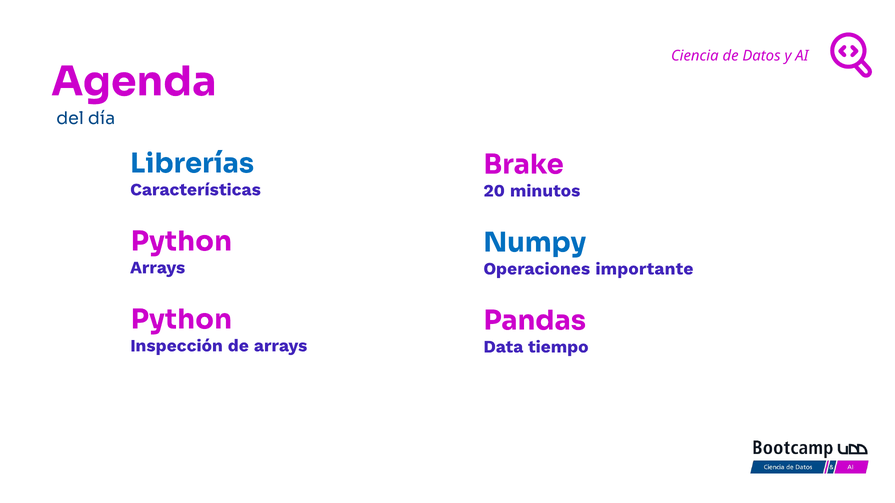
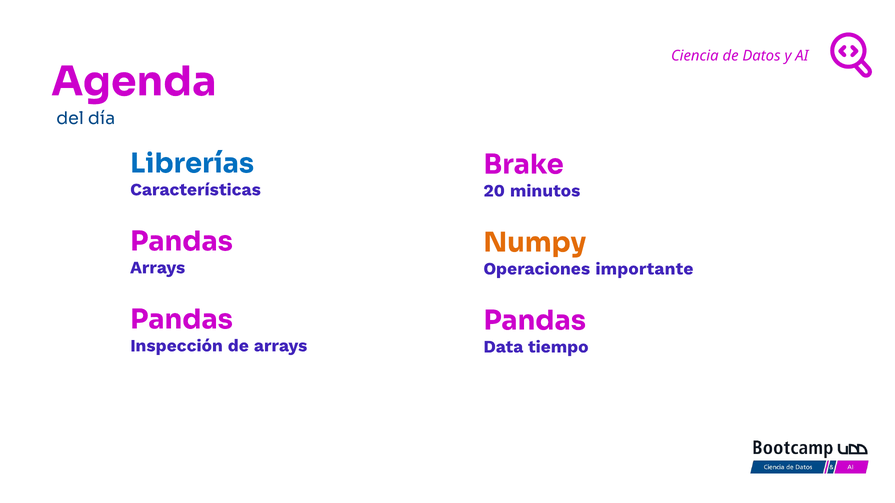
Python at (181, 242): Python -> Pandas
Numpy colour: blue -> orange
Python at (181, 320): Python -> Pandas
